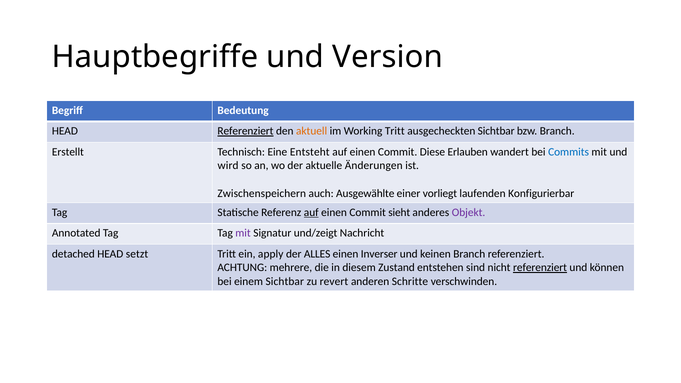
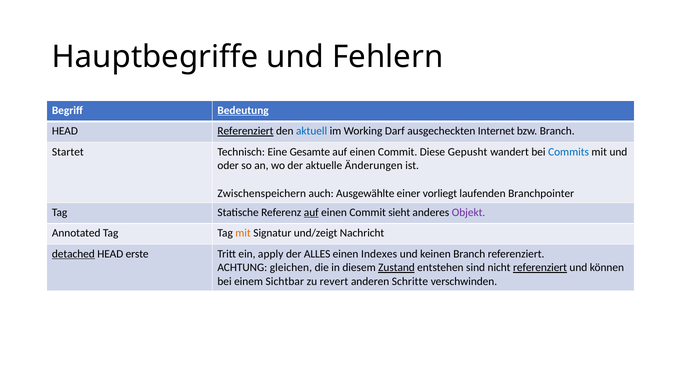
Version: Version -> Fehlern
Bedeutung underline: none -> present
aktuell colour: orange -> blue
Working Tritt: Tritt -> Darf
ausgecheckten Sichtbar: Sichtbar -> Internet
Erstellt: Erstellt -> Startet
Entsteht: Entsteht -> Gesamte
Erlauben: Erlauben -> Gepusht
wird: wird -> oder
Konfigurierbar: Konfigurierbar -> Branchpointer
mit at (243, 233) colour: purple -> orange
detached underline: none -> present
setzt: setzt -> erste
Inverser: Inverser -> Indexes
mehrere: mehrere -> gleichen
Zustand underline: none -> present
